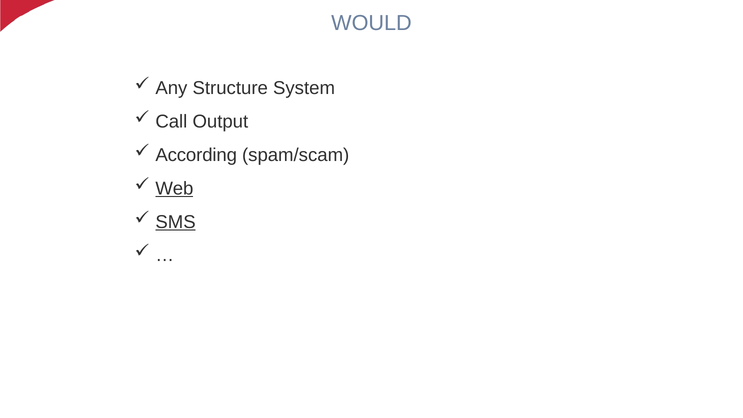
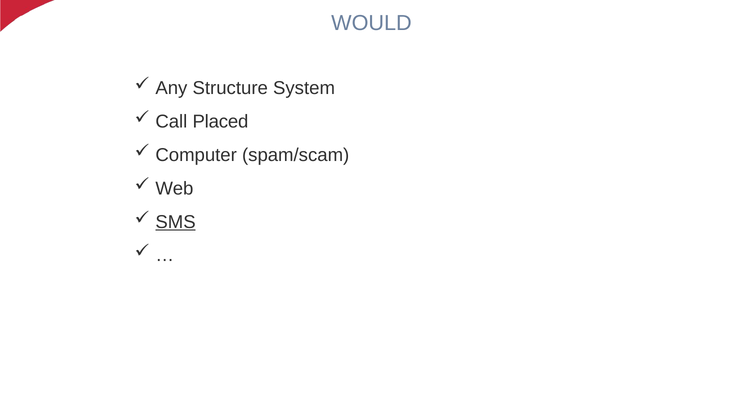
Output: Output -> Placed
According: According -> Computer
Web underline: present -> none
